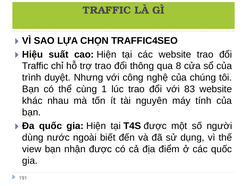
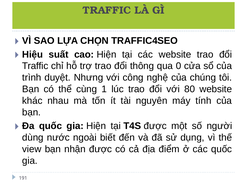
8: 8 -> 0
83: 83 -> 80
